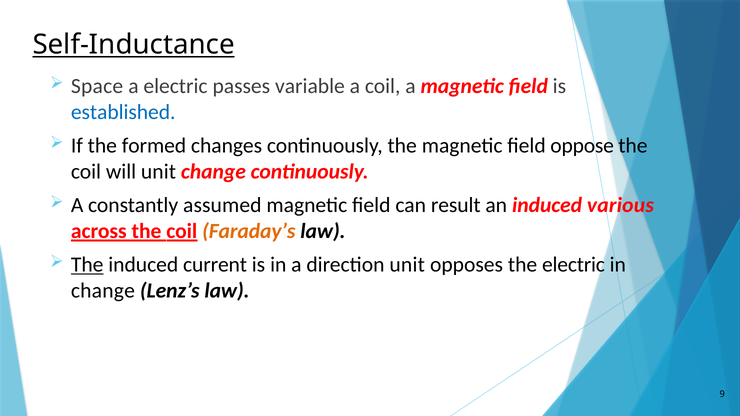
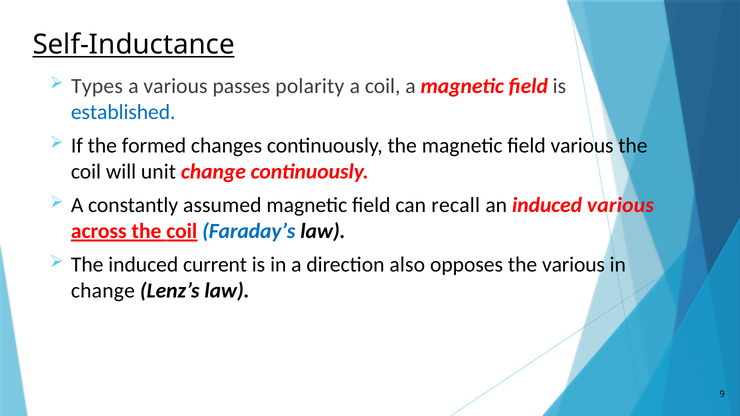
Space: Space -> Types
a electric: electric -> various
variable: variable -> polarity
field oppose: oppose -> various
result: result -> recall
Faraday’s colour: orange -> blue
The at (87, 265) underline: present -> none
direction unit: unit -> also
the electric: electric -> various
